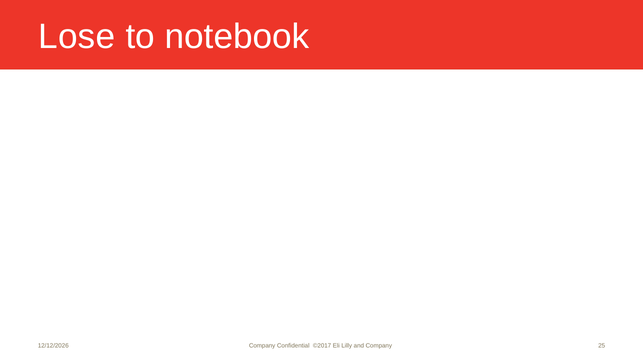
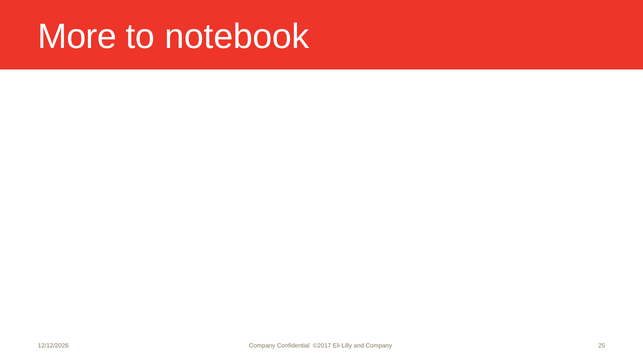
Lose: Lose -> More
